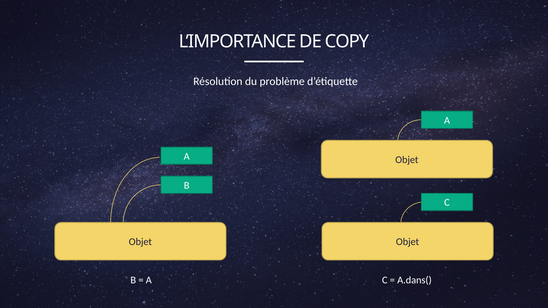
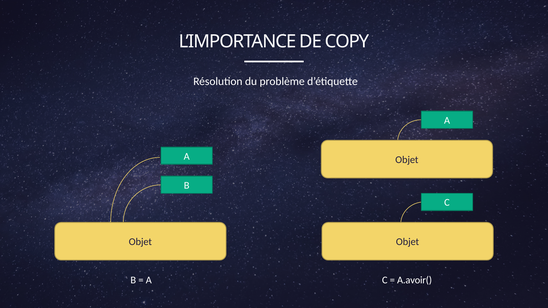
A.dans(: A.dans( -> A.avoir(
